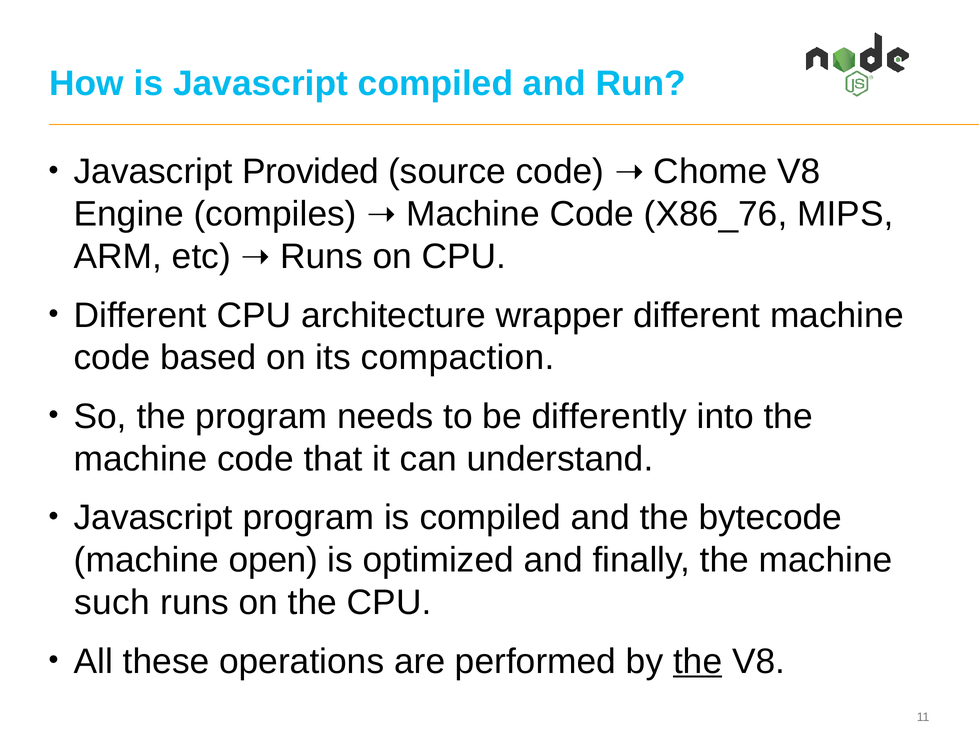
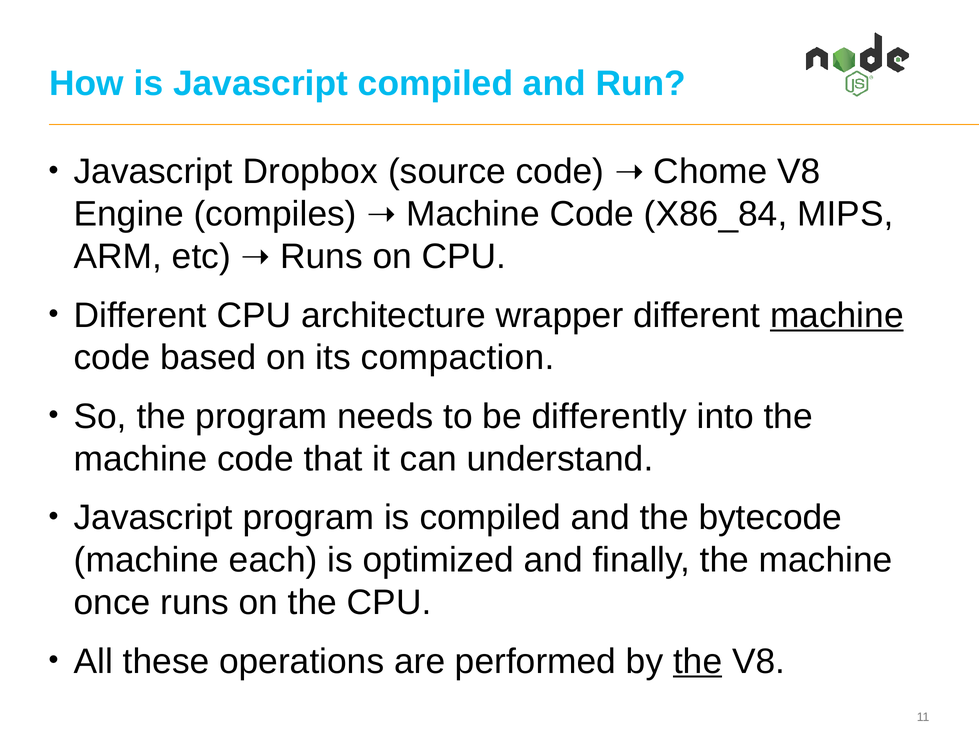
Provided: Provided -> Dropbox
X86_76: X86_76 -> X86_84
machine at (837, 315) underline: none -> present
open: open -> each
such: such -> once
